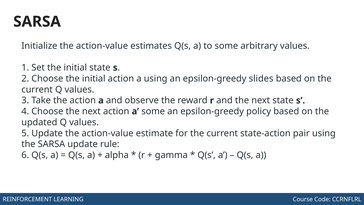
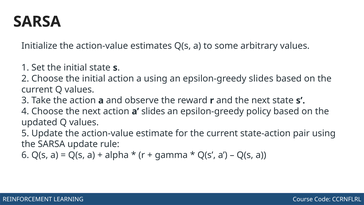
a some: some -> slides
